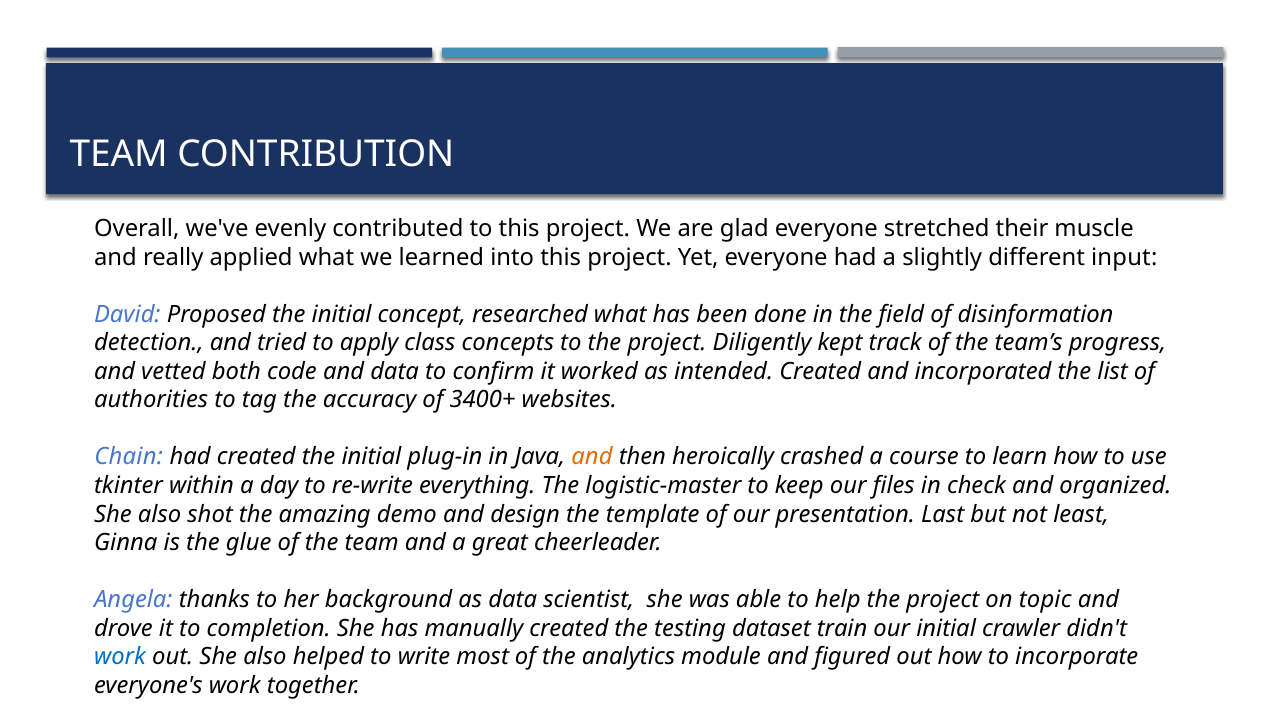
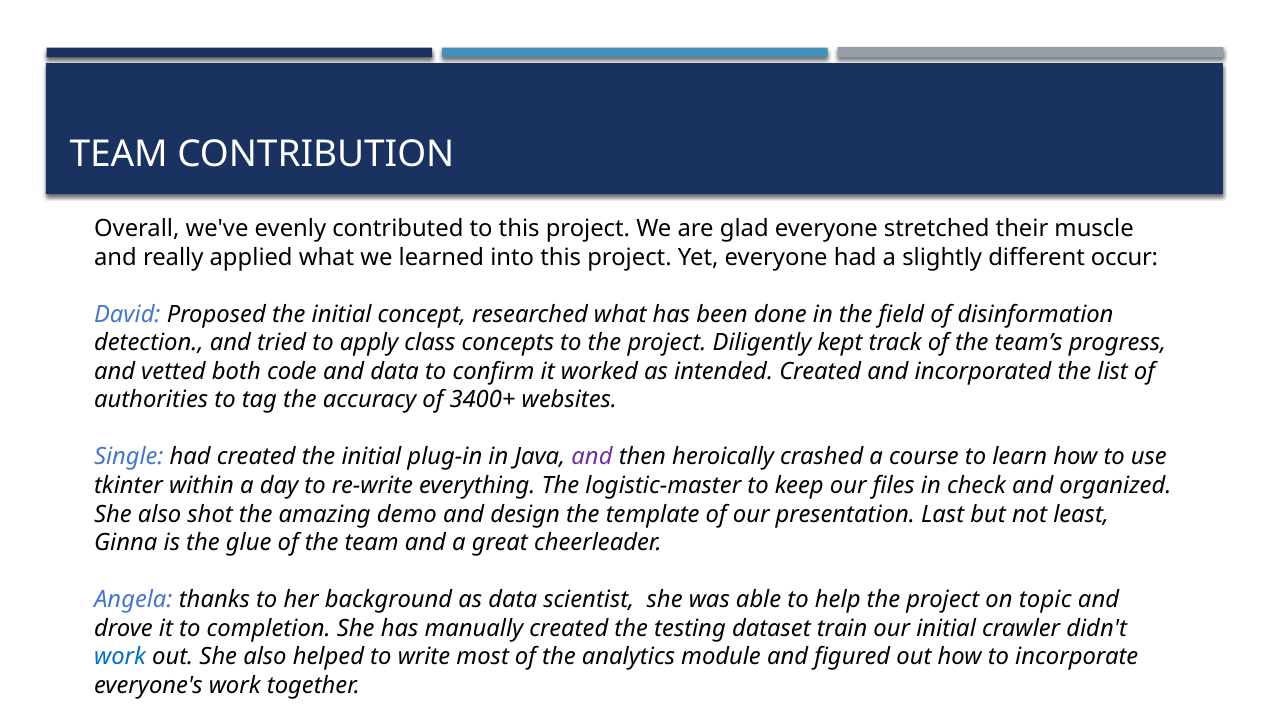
input: input -> occur
Chain: Chain -> Single
and at (592, 457) colour: orange -> purple
